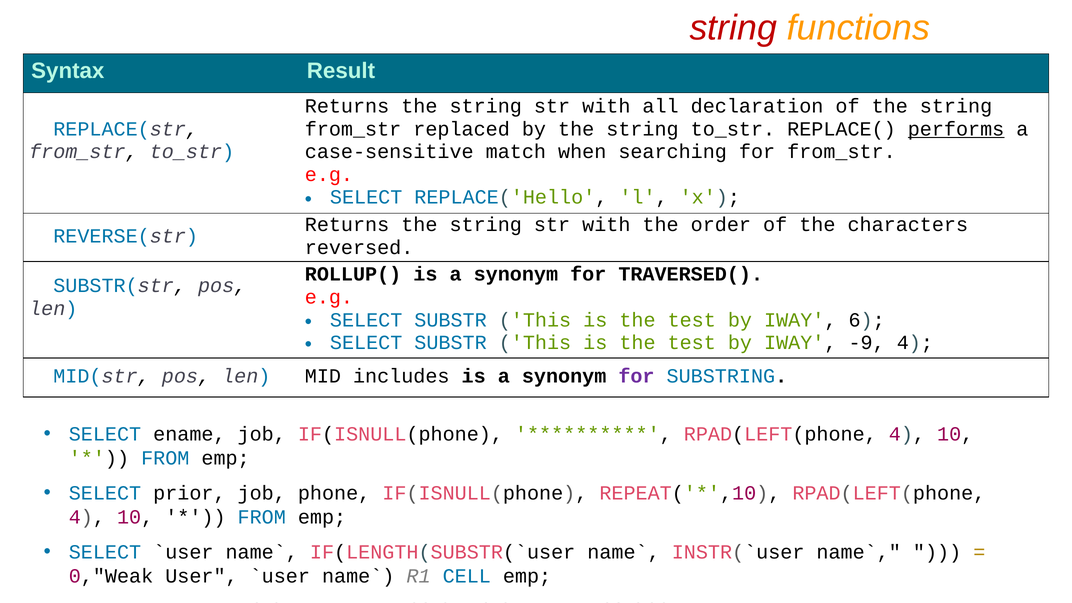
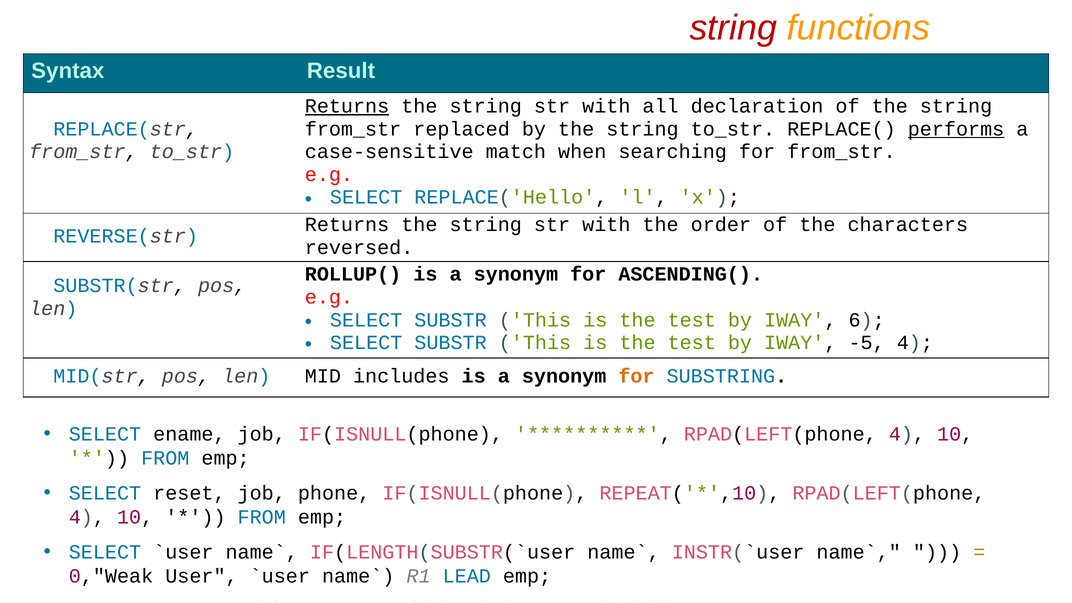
Returns at (347, 106) underline: none -> present
TRAVERSED(: TRAVERSED( -> ASCENDING(
-9: -9 -> -5
for at (636, 376) colour: purple -> orange
prior: prior -> reset
CELL: CELL -> LEAD
